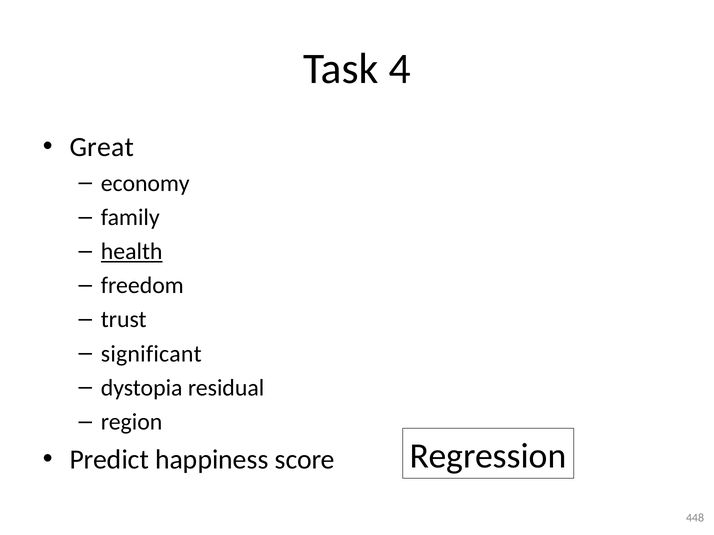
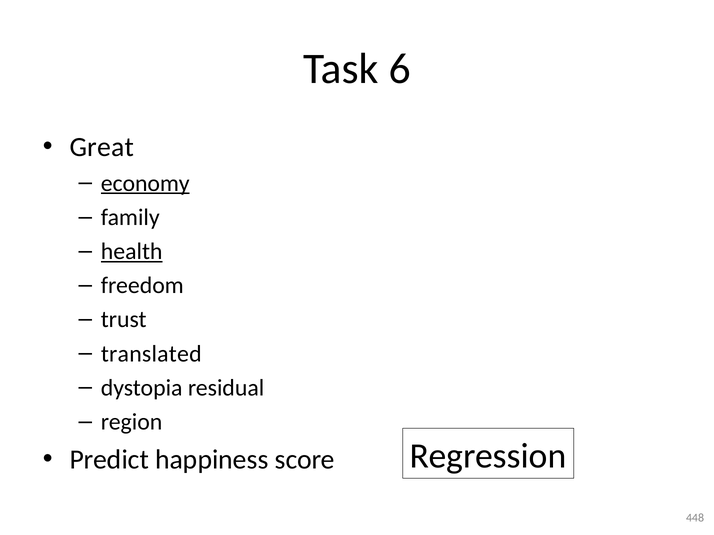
4: 4 -> 6
economy underline: none -> present
significant: significant -> translated
